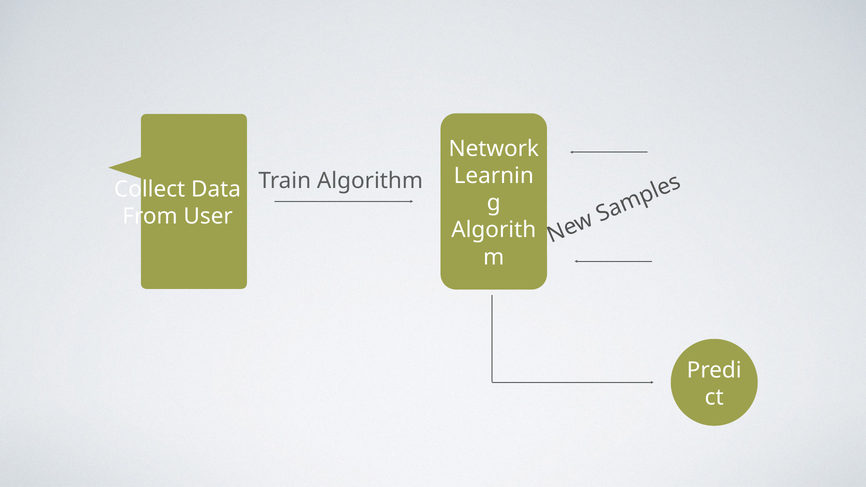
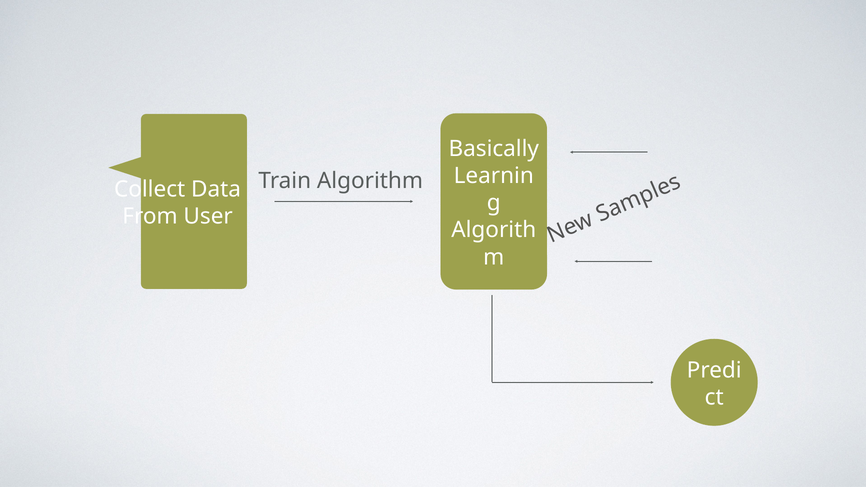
Network: Network -> Basically
